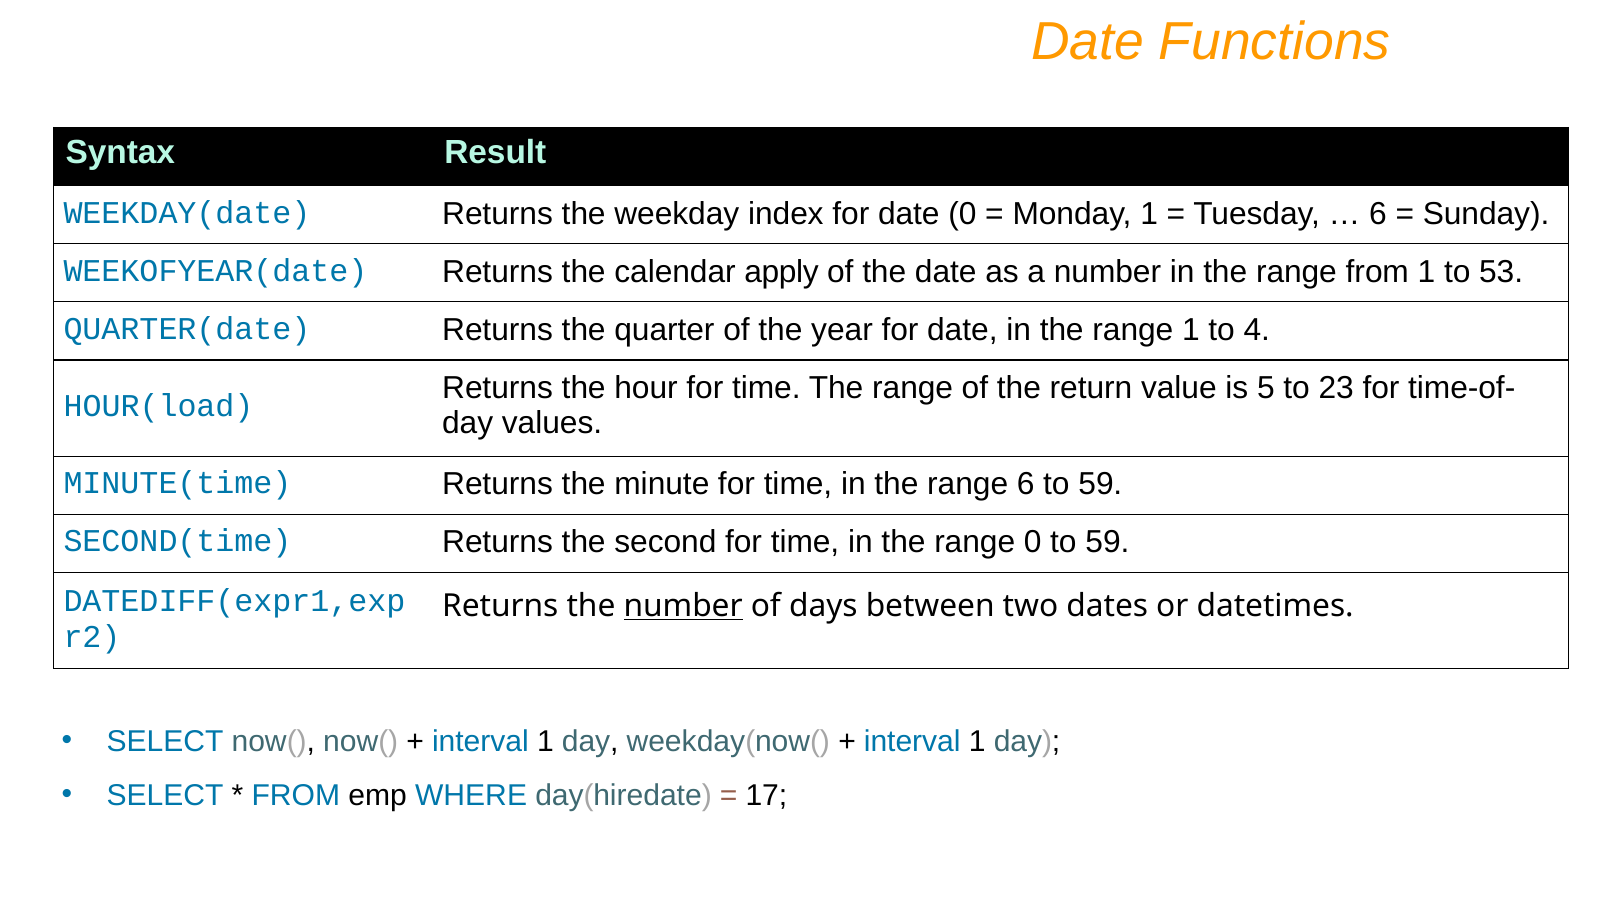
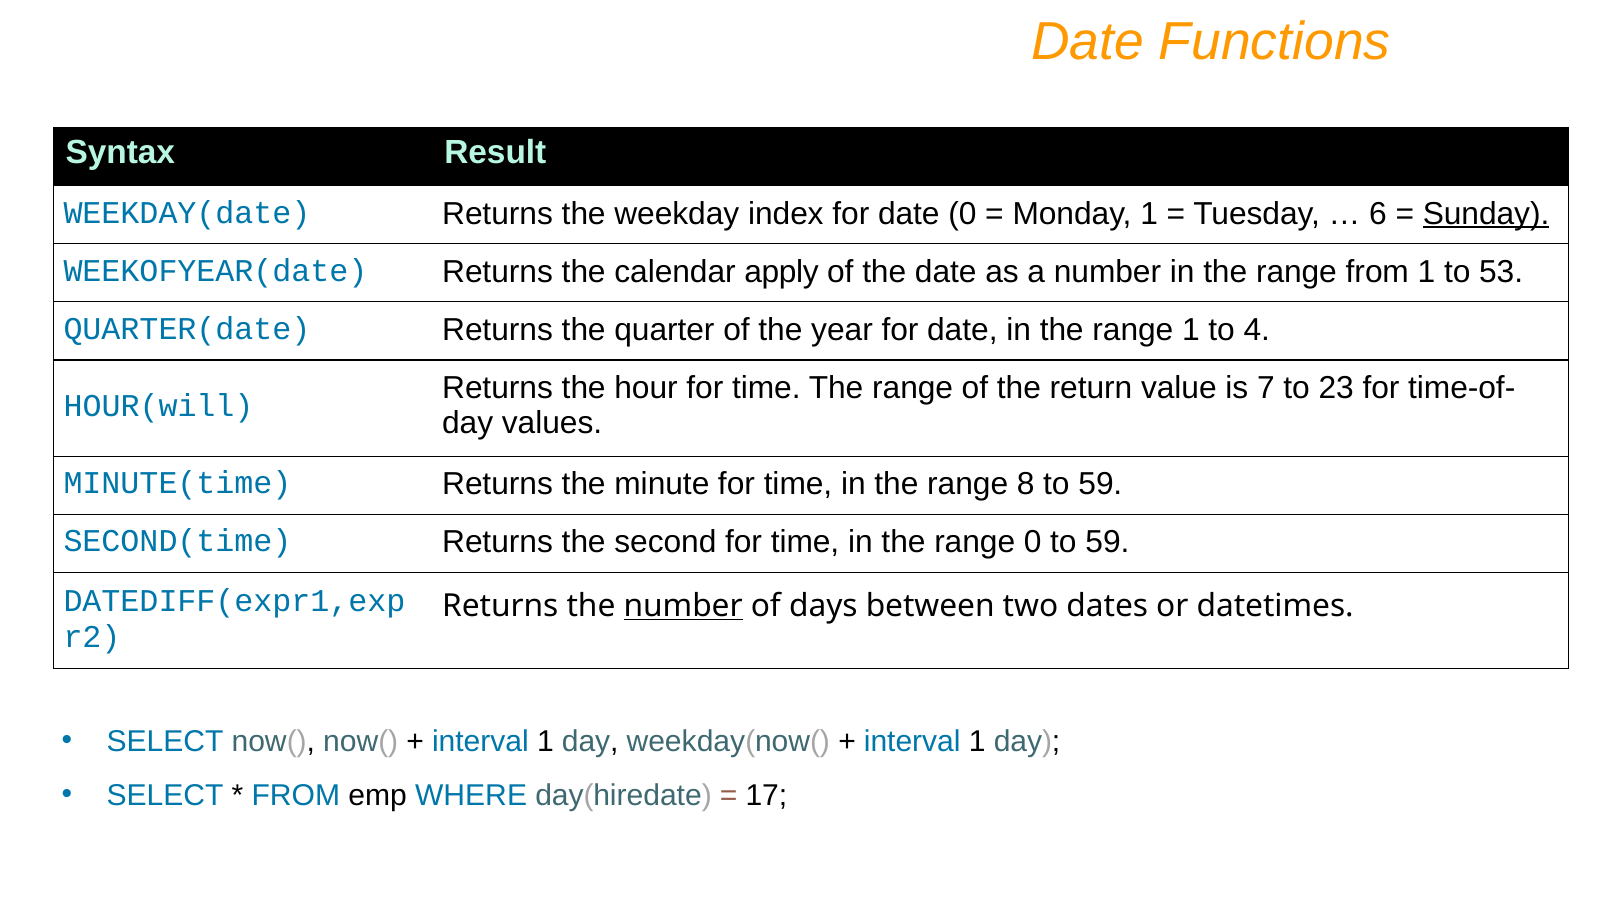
Sunday underline: none -> present
5: 5 -> 7
HOUR(load: HOUR(load -> HOUR(will
range 6: 6 -> 8
